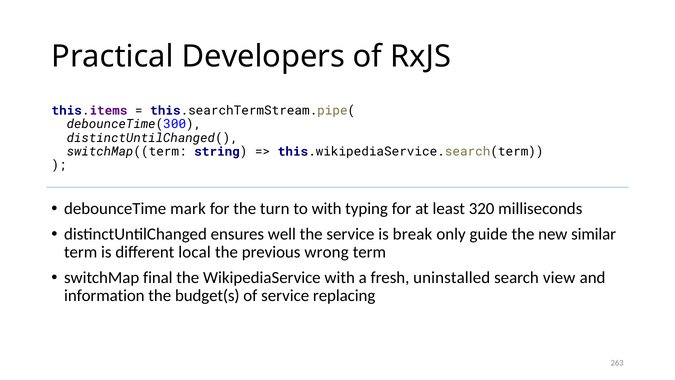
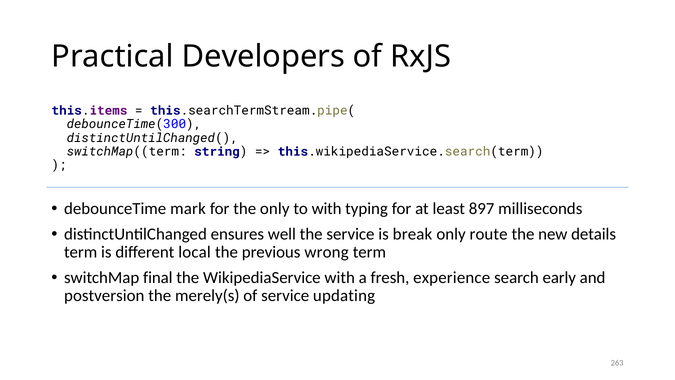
the turn: turn -> only
320: 320 -> 897
guide: guide -> route
similar: similar -> details
uninstalled: uninstalled -> experience
view: view -> early
information: information -> postversion
budget(s: budget(s -> merely(s
replacing: replacing -> updating
